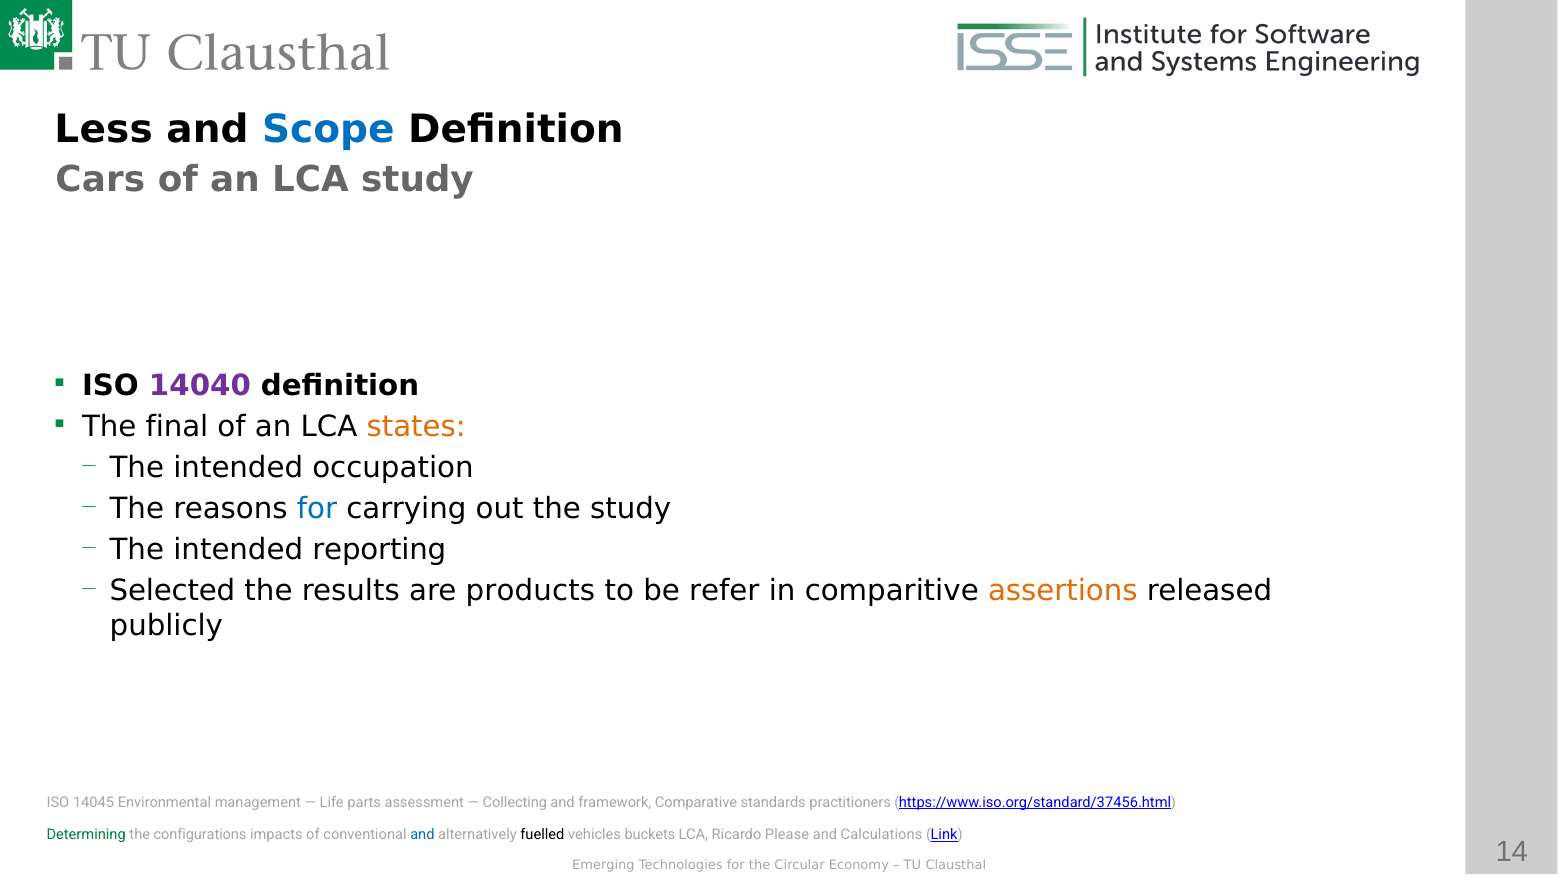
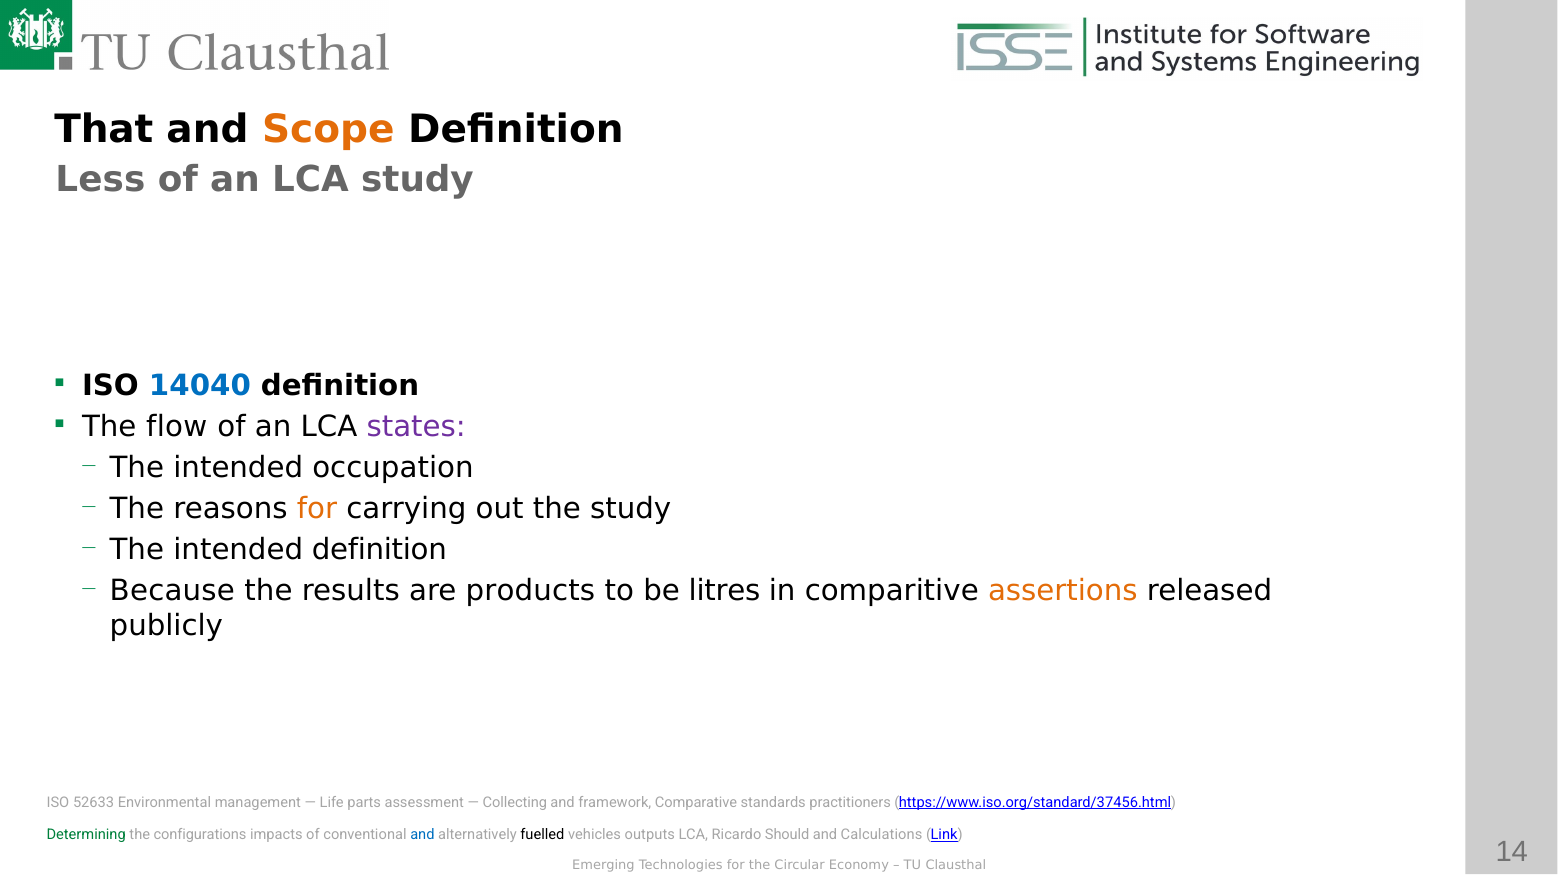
Less: Less -> That
Scope colour: blue -> orange
Cars: Cars -> Less
14040 colour: purple -> blue
final: final -> flow
states colour: orange -> purple
for at (317, 509) colour: blue -> orange
intended reporting: reporting -> definition
Selected: Selected -> Because
refer: refer -> litres
14045: 14045 -> 52633
buckets: buckets -> outputs
Please: Please -> Should
